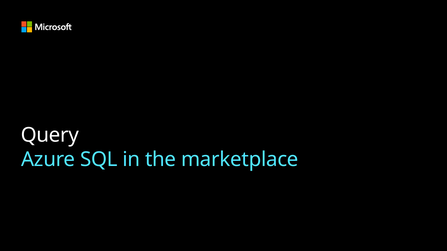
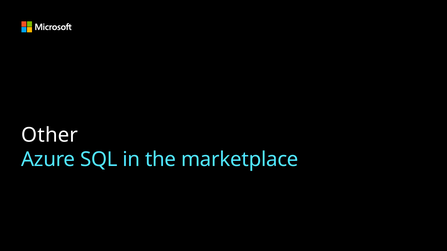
Query: Query -> Other
